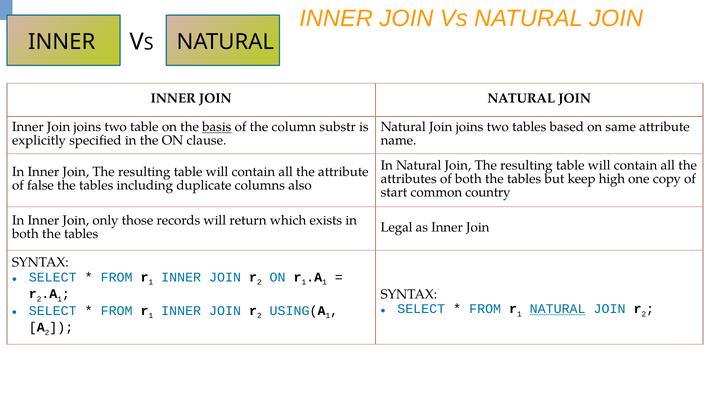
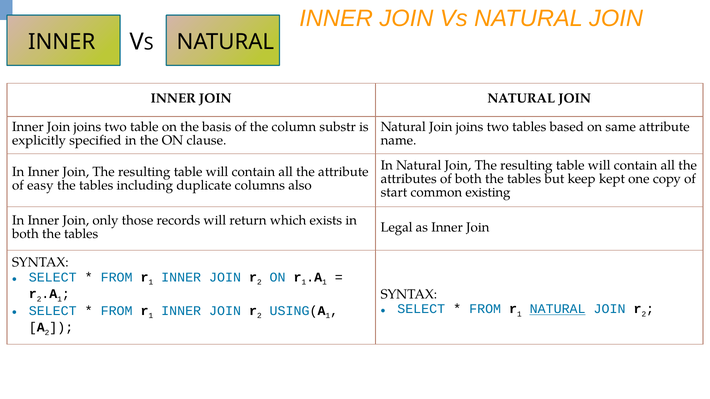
basis underline: present -> none
high: high -> kept
false: false -> easy
country: country -> existing
